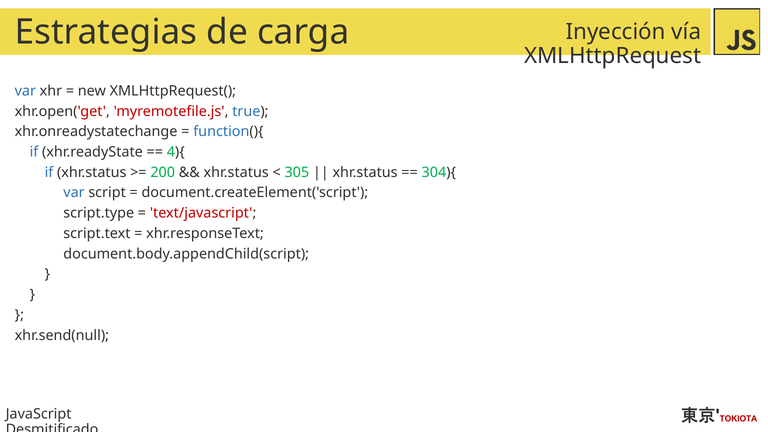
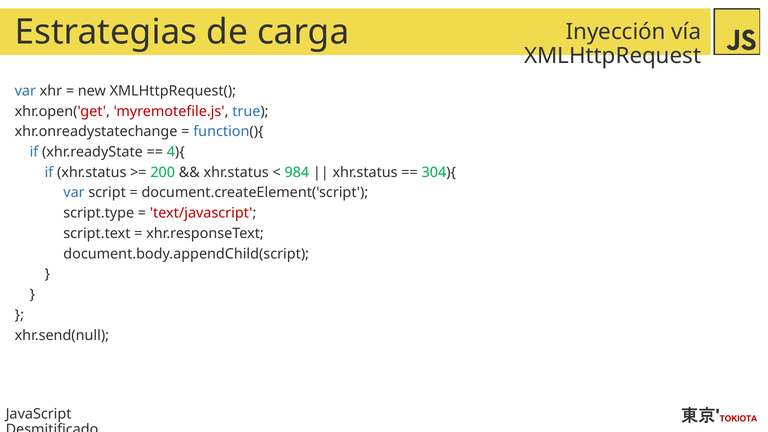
305: 305 -> 984
